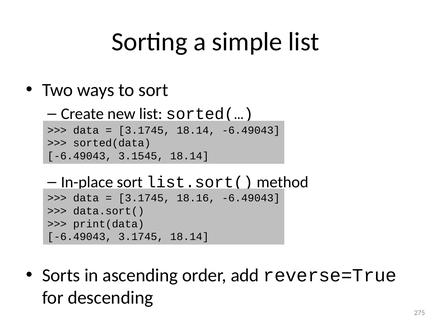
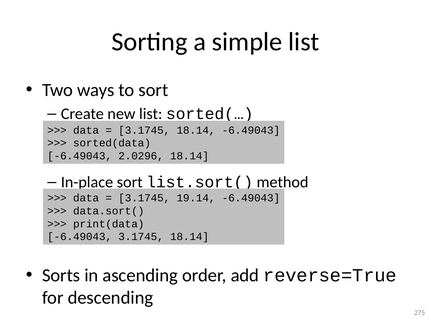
3.1545: 3.1545 -> 2.0296
18.16: 18.16 -> 19.14
